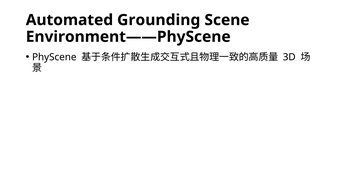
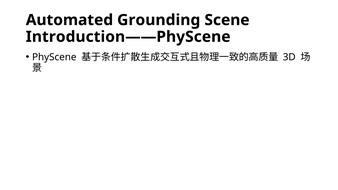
Environment——PhyScene: Environment——PhyScene -> Introduction——PhyScene
